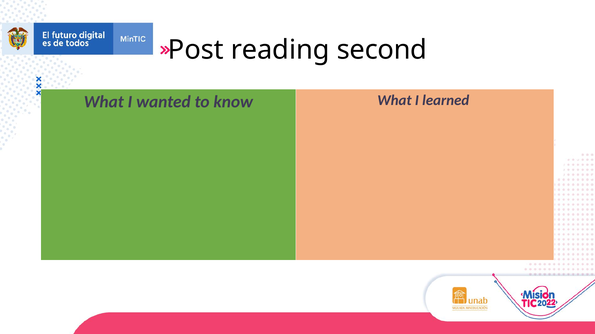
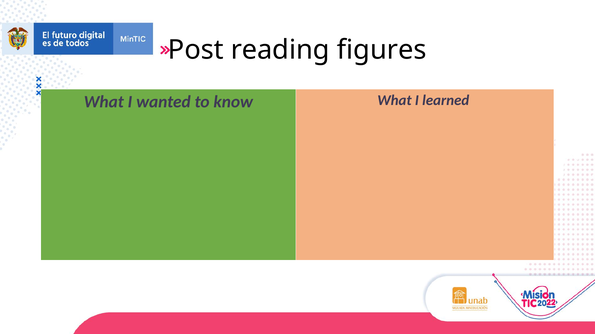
second: second -> figures
